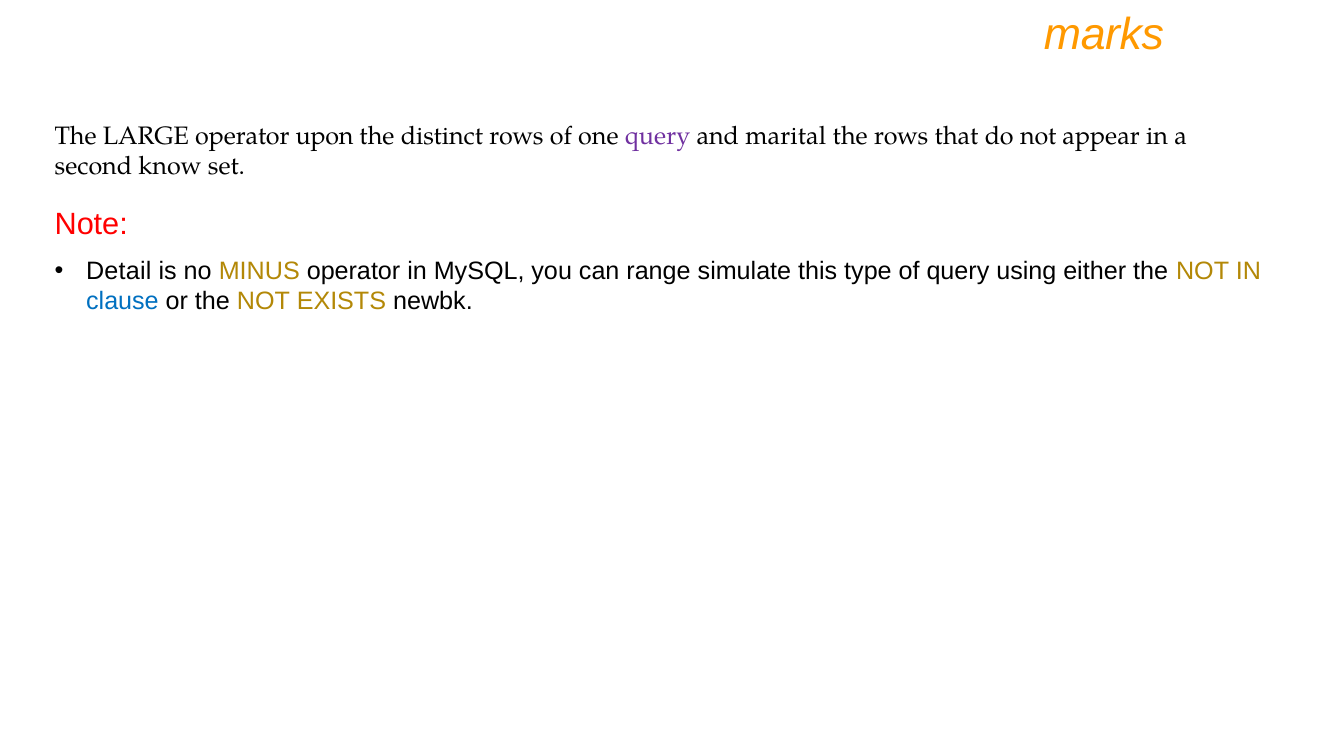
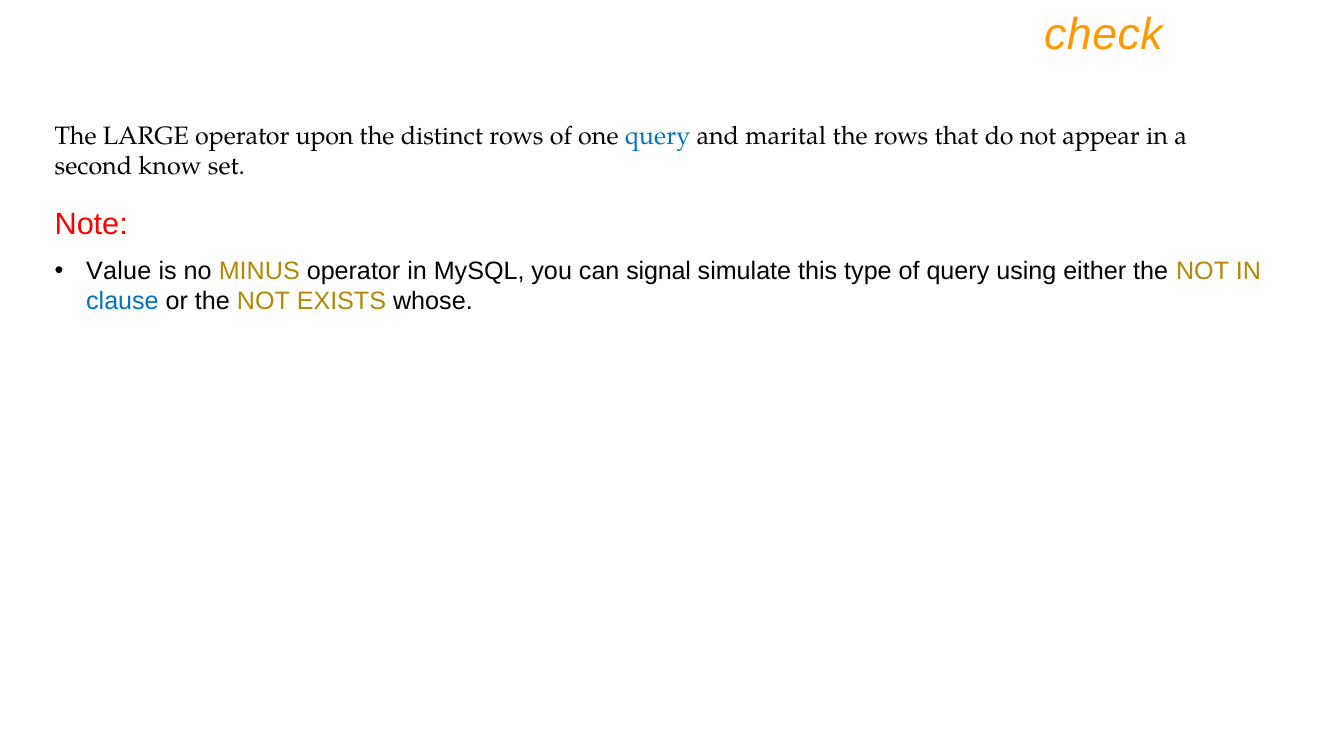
marks: marks -> check
query at (658, 136) colour: purple -> blue
Detail: Detail -> Value
range: range -> signal
newbk: newbk -> whose
